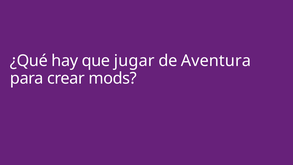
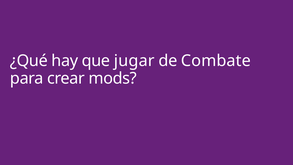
Aventura: Aventura -> Combate
